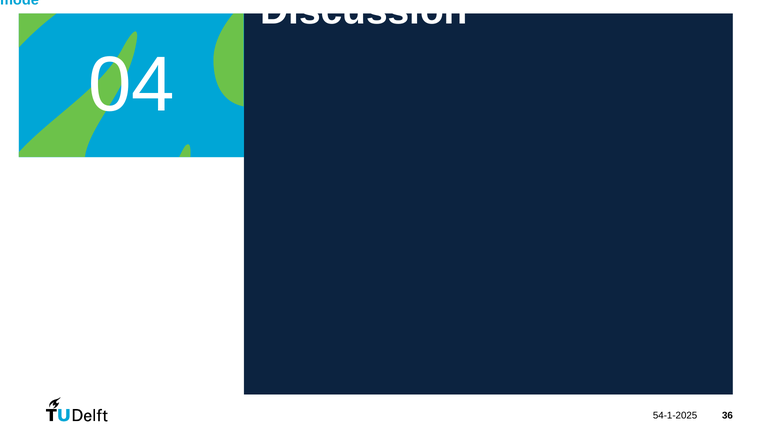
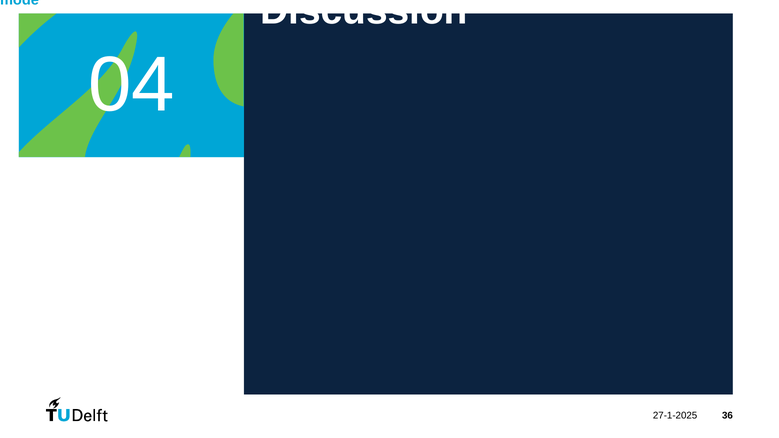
54-1-2025: 54-1-2025 -> 27-1-2025
